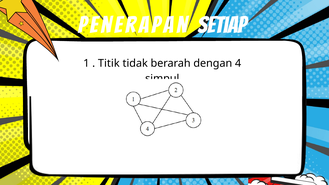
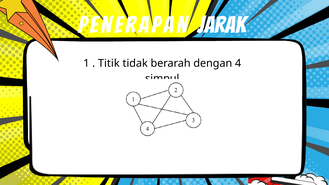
setiap: setiap -> jarak
